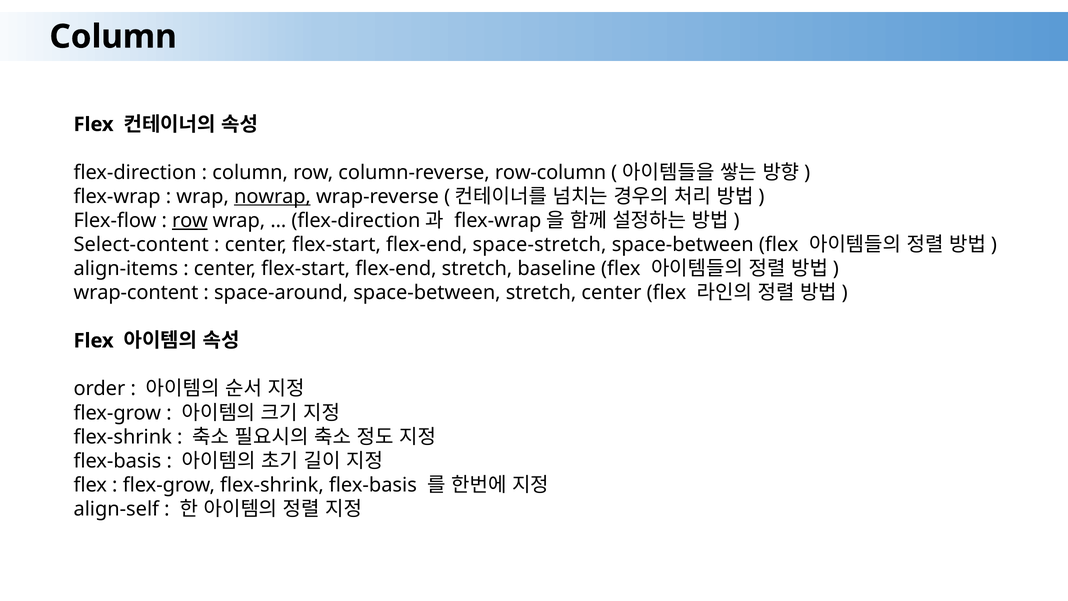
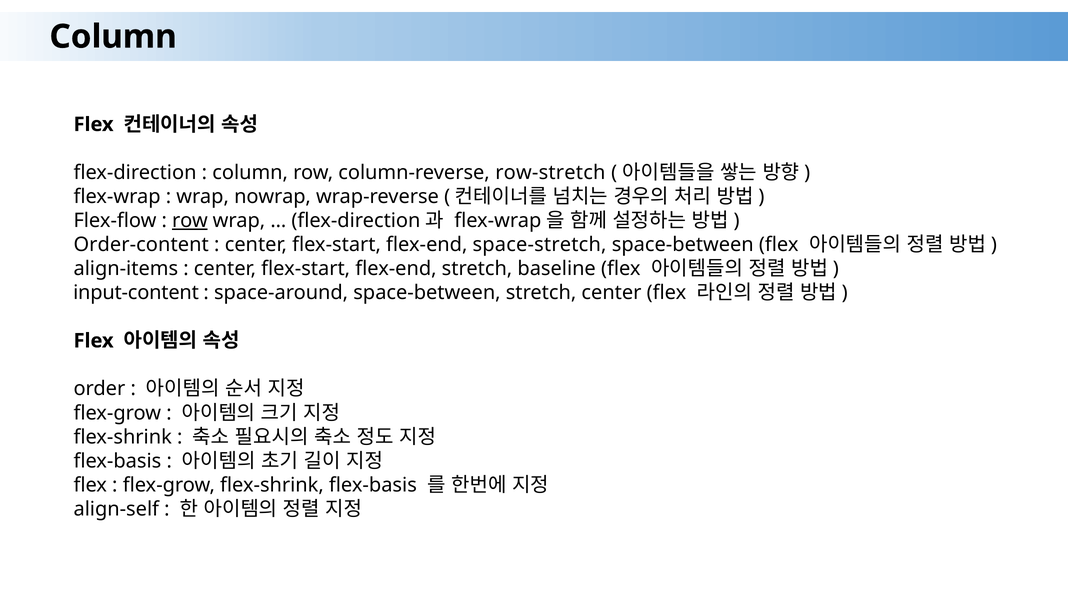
row-column: row-column -> row-stretch
nowrap underline: present -> none
Select-content: Select-content -> Order-content
wrap-content: wrap-content -> input-content
